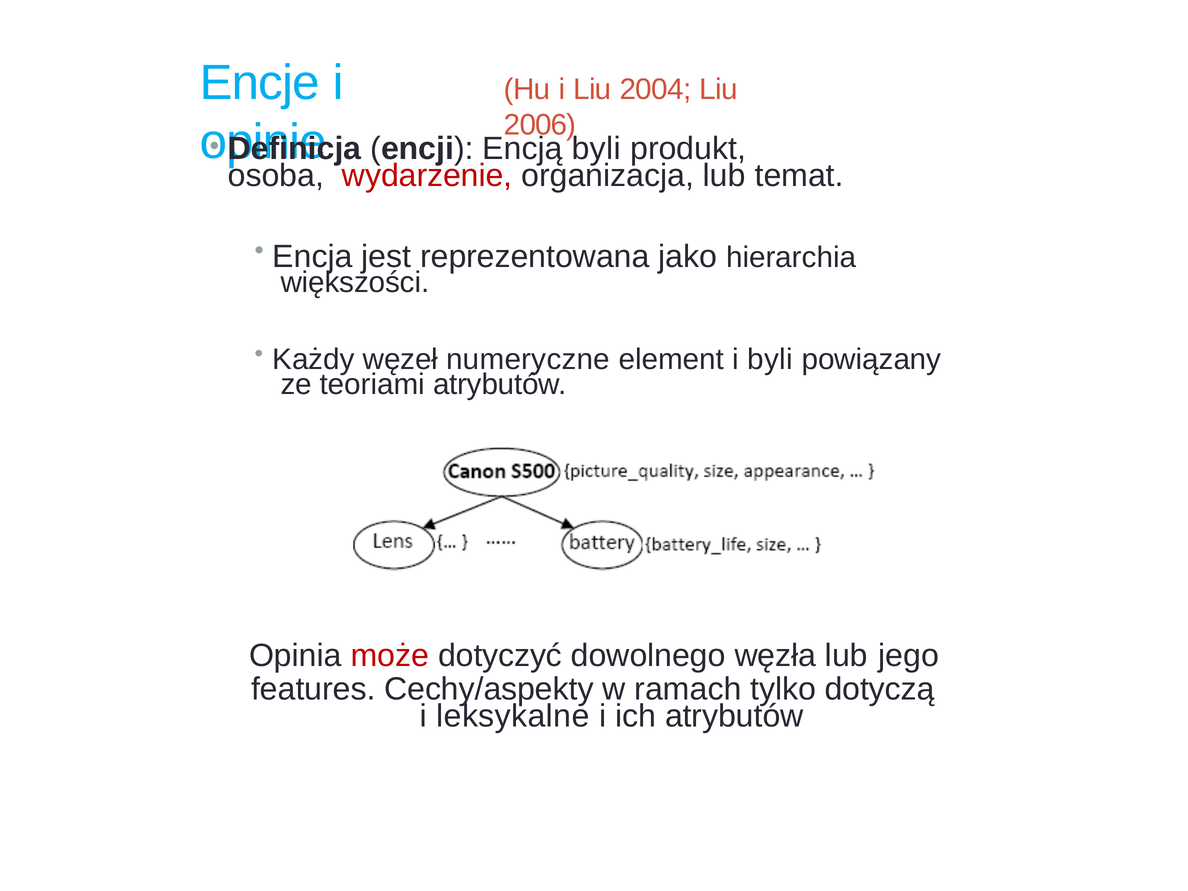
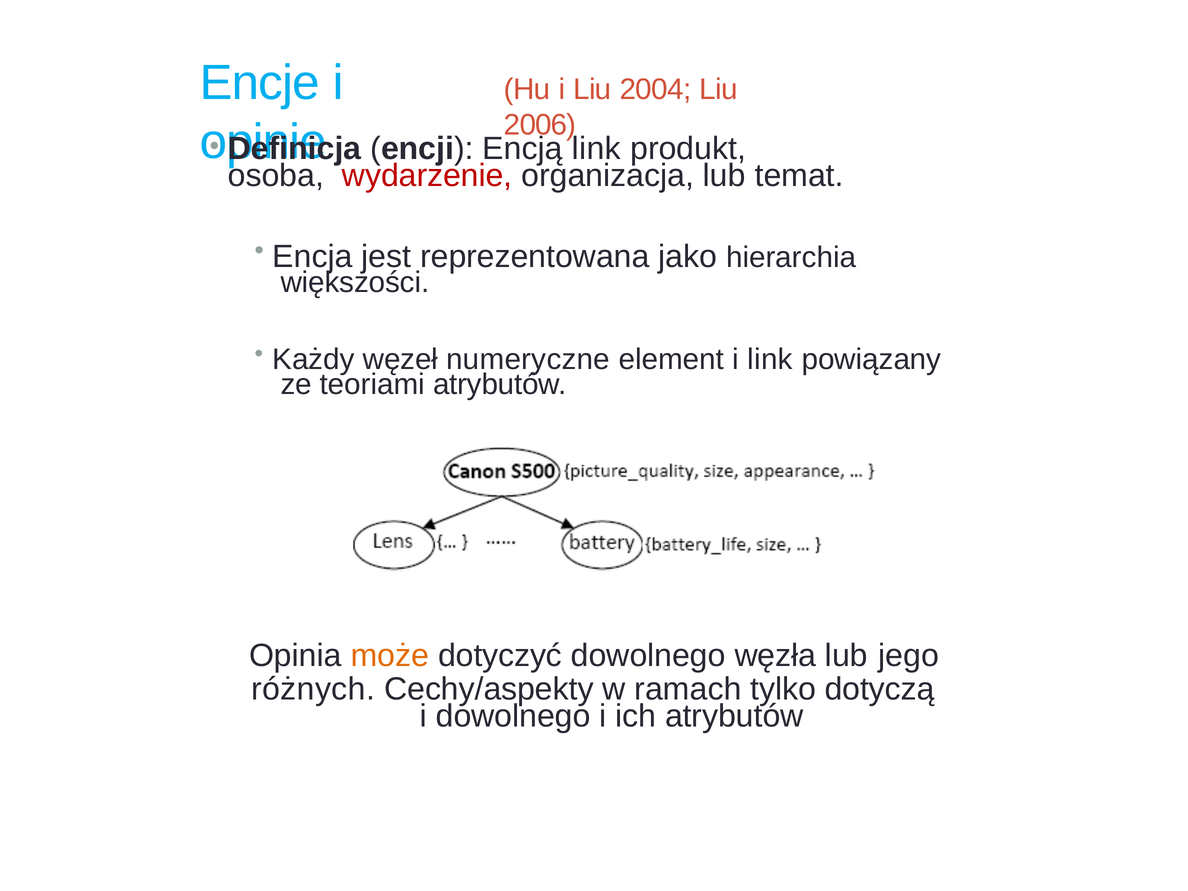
Encją byli: byli -> link
i byli: byli -> link
może colour: red -> orange
features: features -> różnych
i leksykalne: leksykalne -> dowolnego
